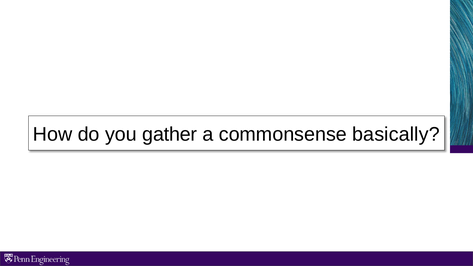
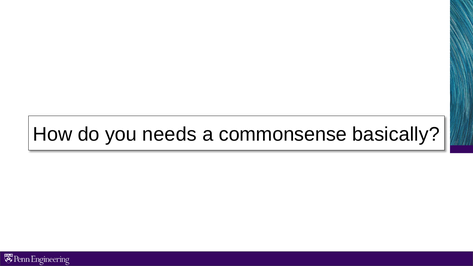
gather: gather -> needs
